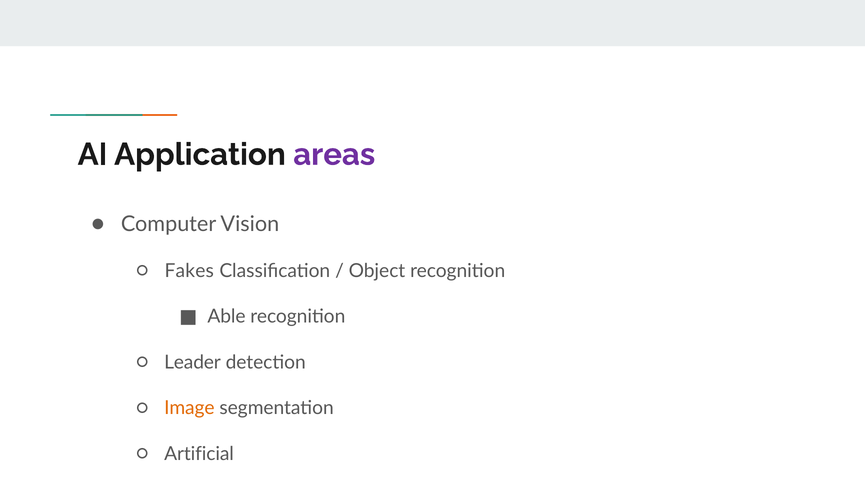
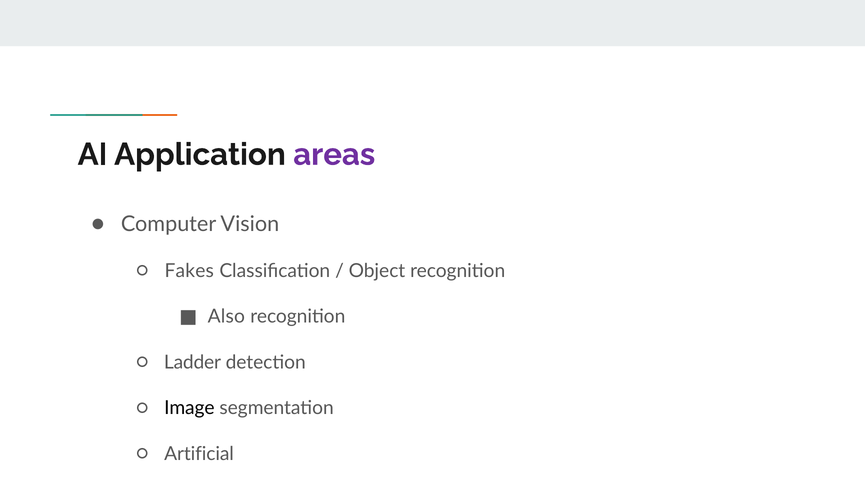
Able: Able -> Also
Leader: Leader -> Ladder
Image colour: orange -> black
